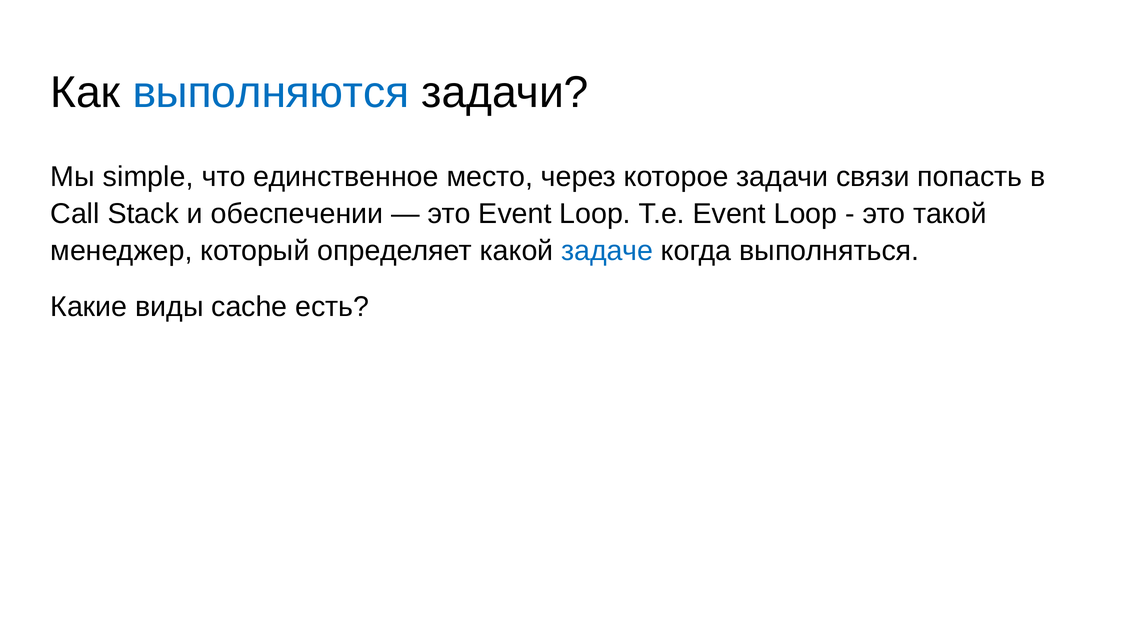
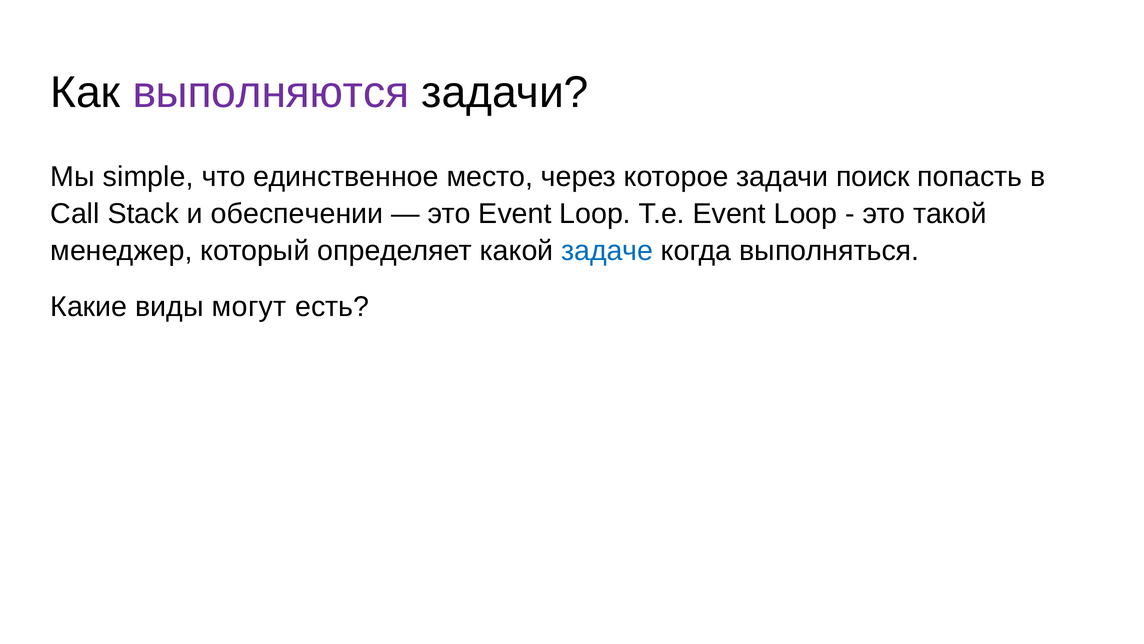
выполняются colour: blue -> purple
связи: связи -> поиск
cache: cache -> могут
